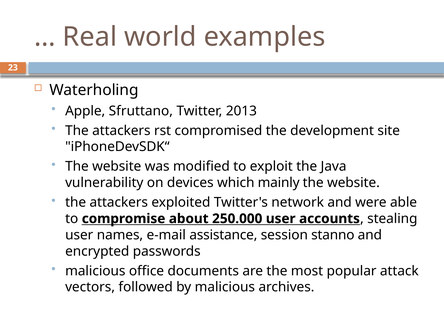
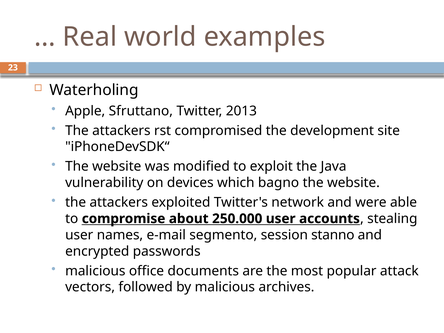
mainly: mainly -> bagno
assistance: assistance -> segmento
